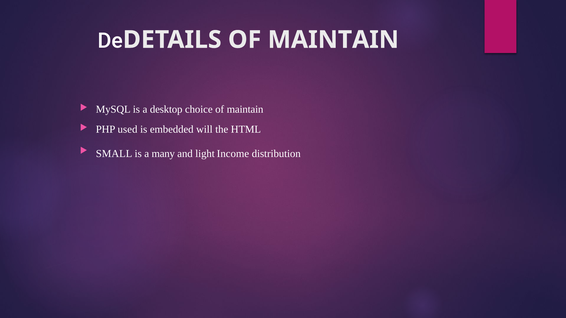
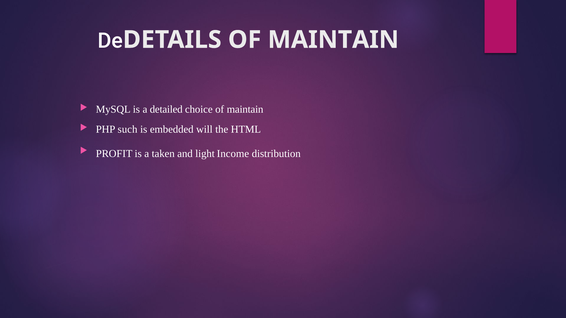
desktop: desktop -> detailed
used: used -> such
SMALL: SMALL -> PROFIT
many: many -> taken
